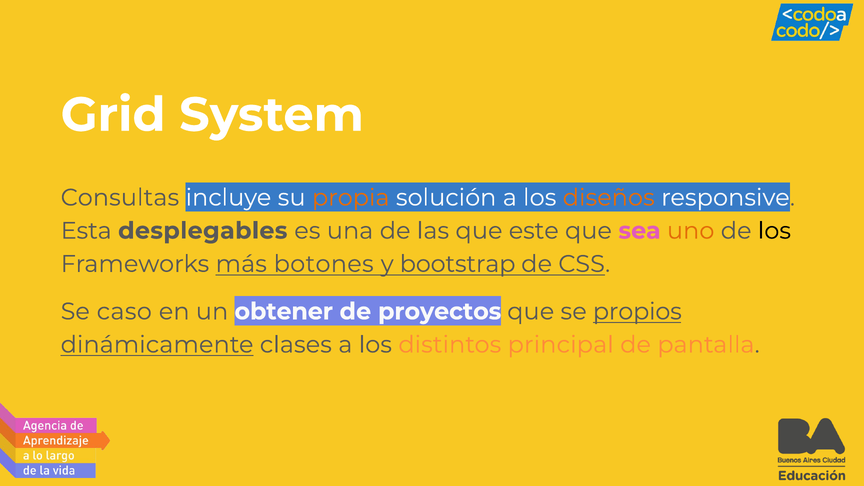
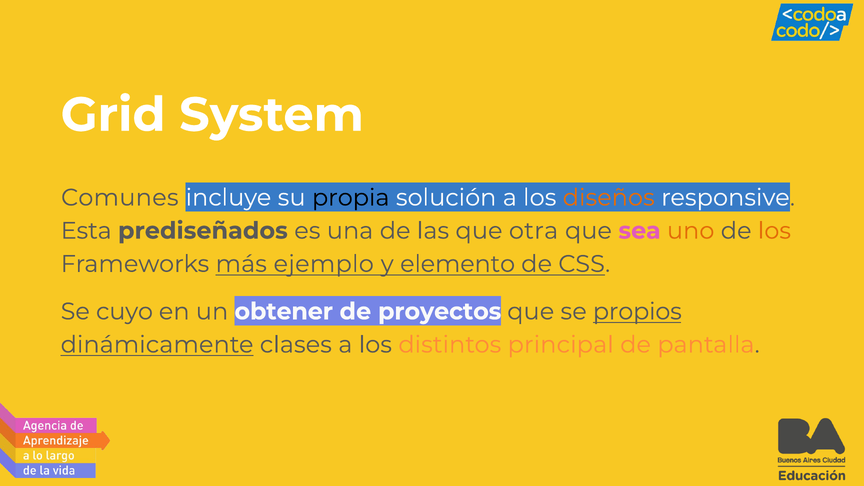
Consultas: Consultas -> Comunes
propia colour: orange -> black
desplegables: desplegables -> prediseñados
este: este -> otra
los at (774, 231) colour: black -> orange
botones: botones -> ejemplo
bootstrap: bootstrap -> elemento
caso: caso -> cuyo
